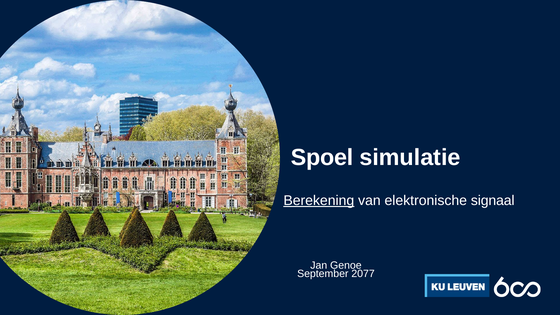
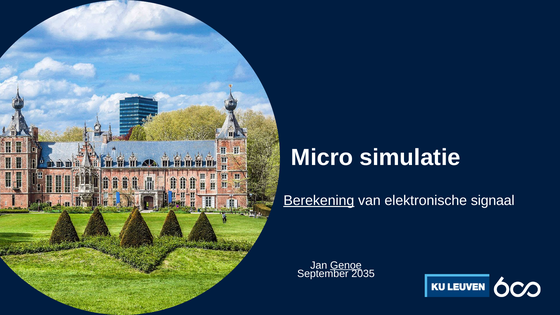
Spoel: Spoel -> Micro
Genoe underline: none -> present
2077: 2077 -> 2035
